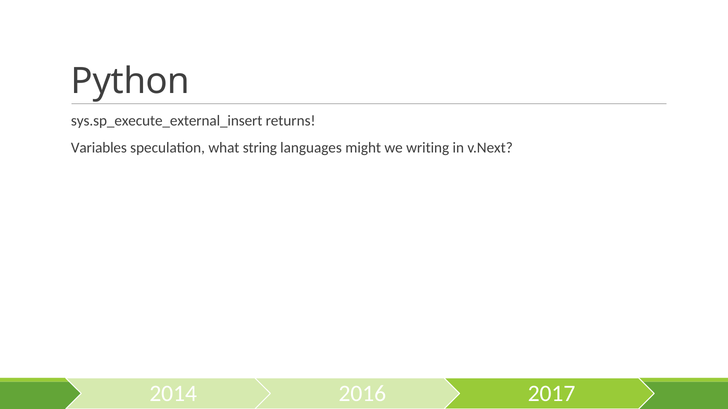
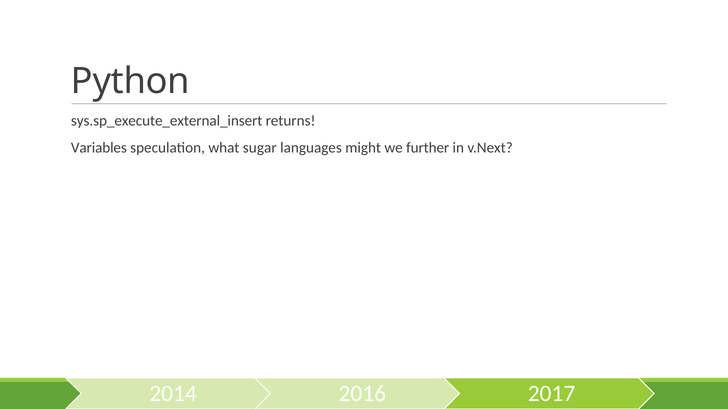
string: string -> sugar
writing: writing -> further
